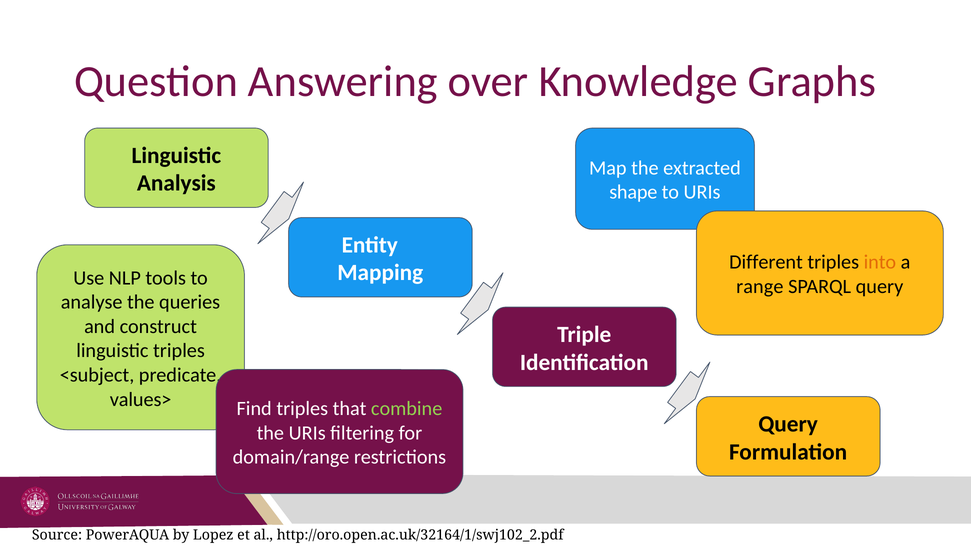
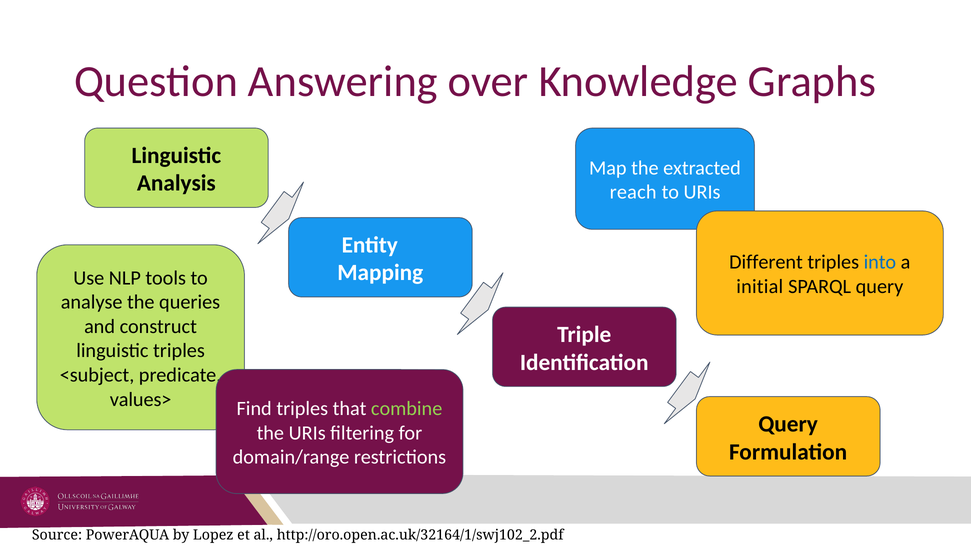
shape: shape -> reach
into colour: orange -> blue
range: range -> initial
